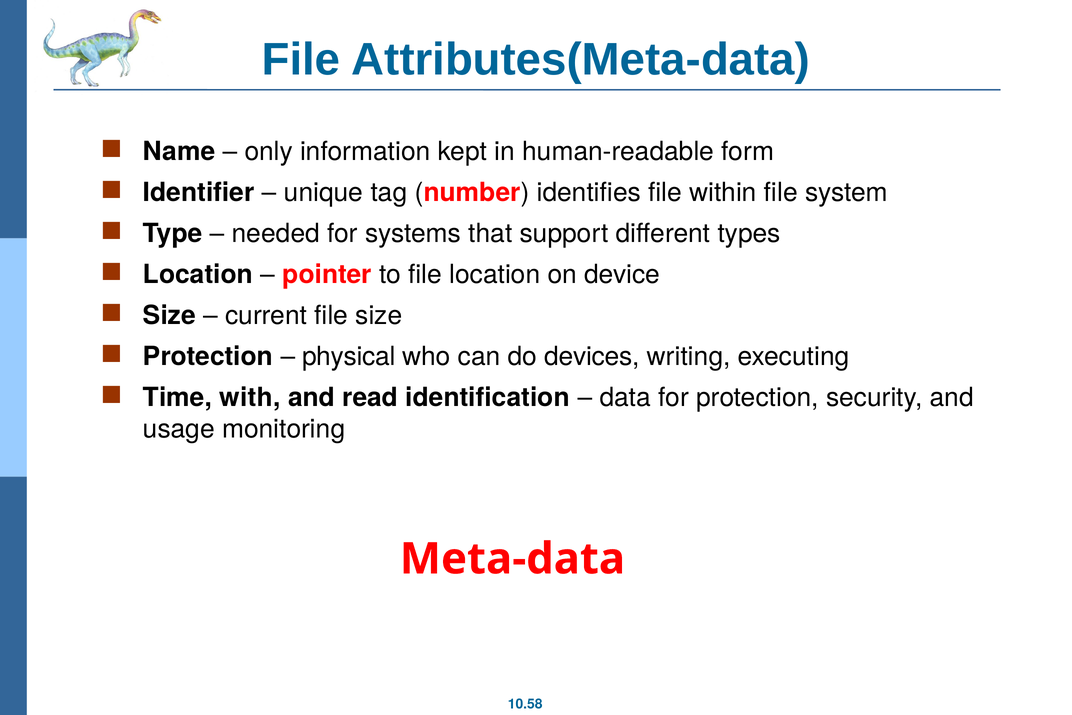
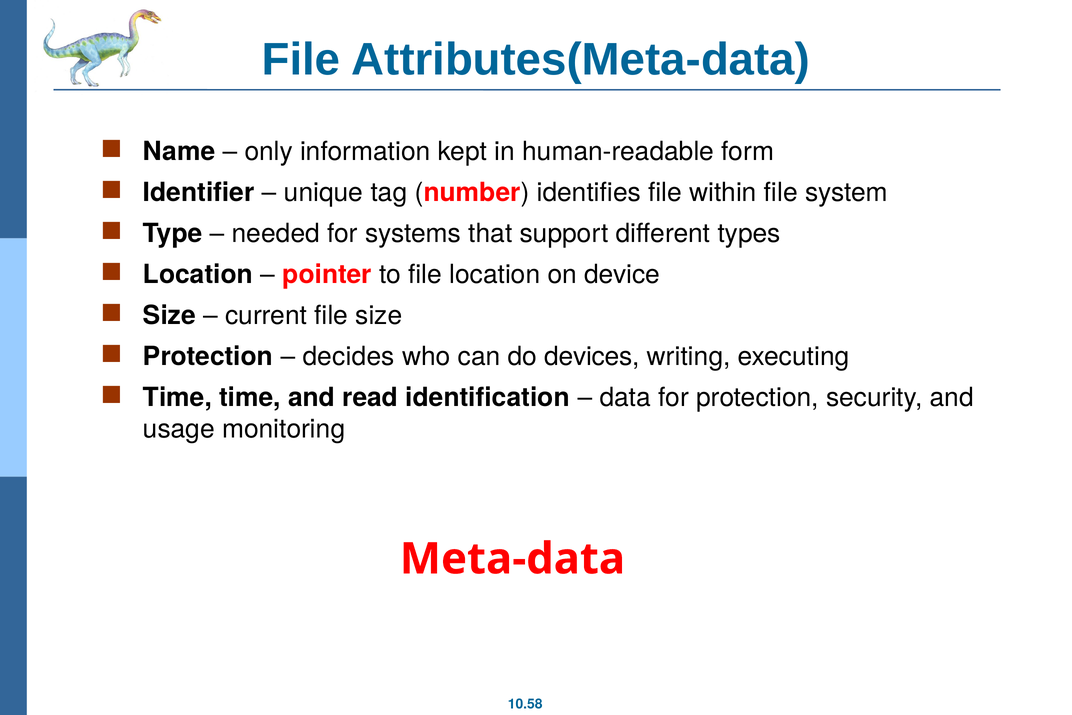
physical: physical -> decides
Time with: with -> time
